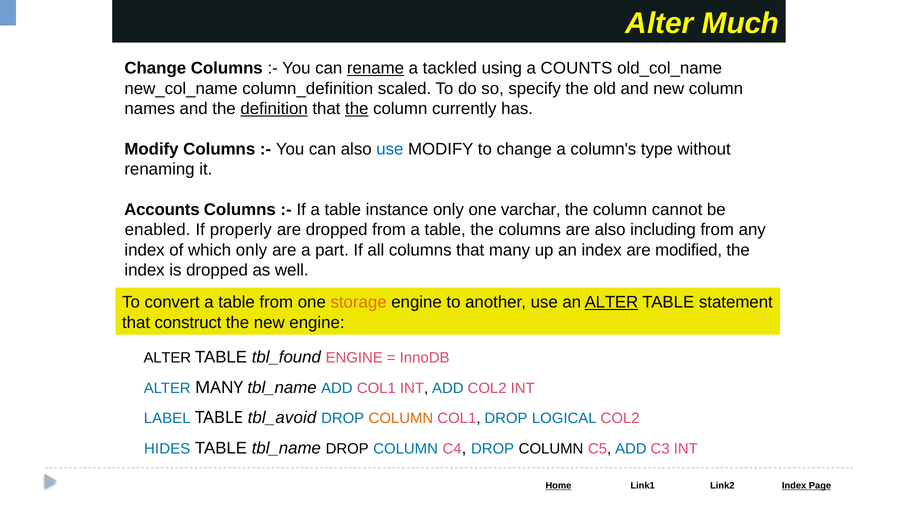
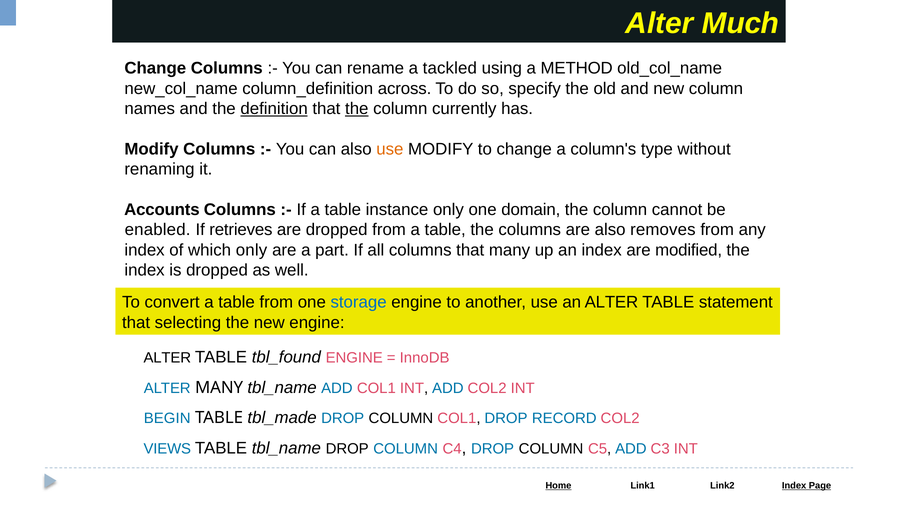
rename underline: present -> none
COUNTS: COUNTS -> METHOD
scaled: scaled -> across
use at (390, 149) colour: blue -> orange
varchar: varchar -> domain
properly: properly -> retrieves
including: including -> removes
storage colour: orange -> blue
ALTER at (611, 302) underline: present -> none
construct: construct -> selecting
LABEL: LABEL -> BEGIN
tbl_avoid: tbl_avoid -> tbl_made
COLUMN at (401, 419) colour: orange -> black
LOGICAL: LOGICAL -> RECORD
HIDES: HIDES -> VIEWS
